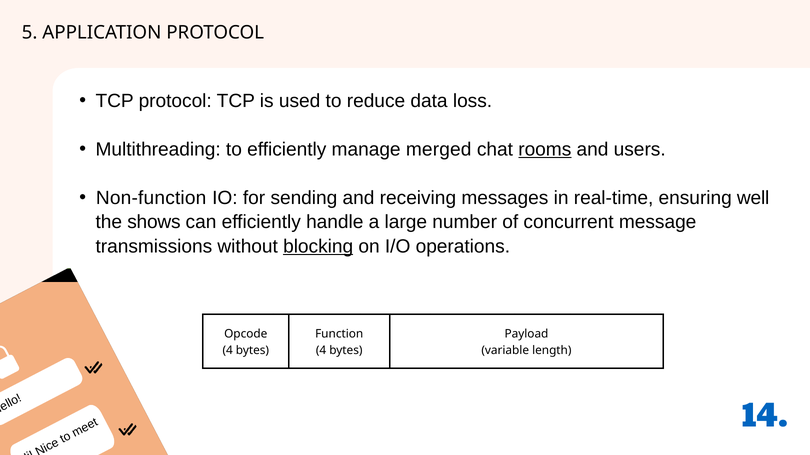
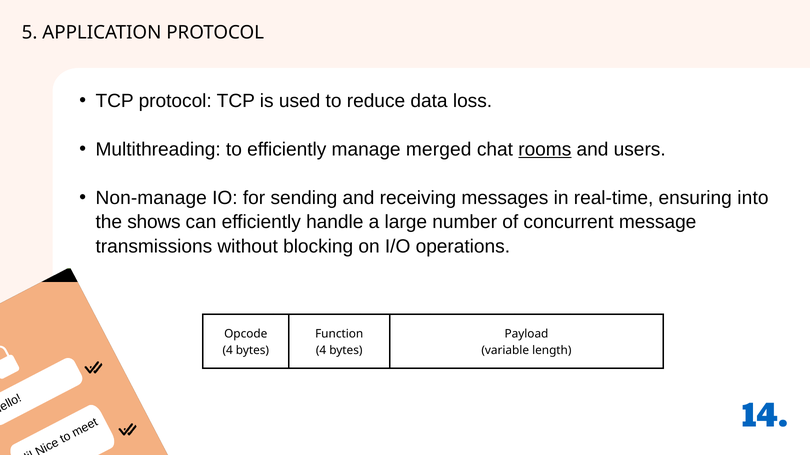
Non-function: Non-function -> Non-manage
well: well -> into
blocking underline: present -> none
